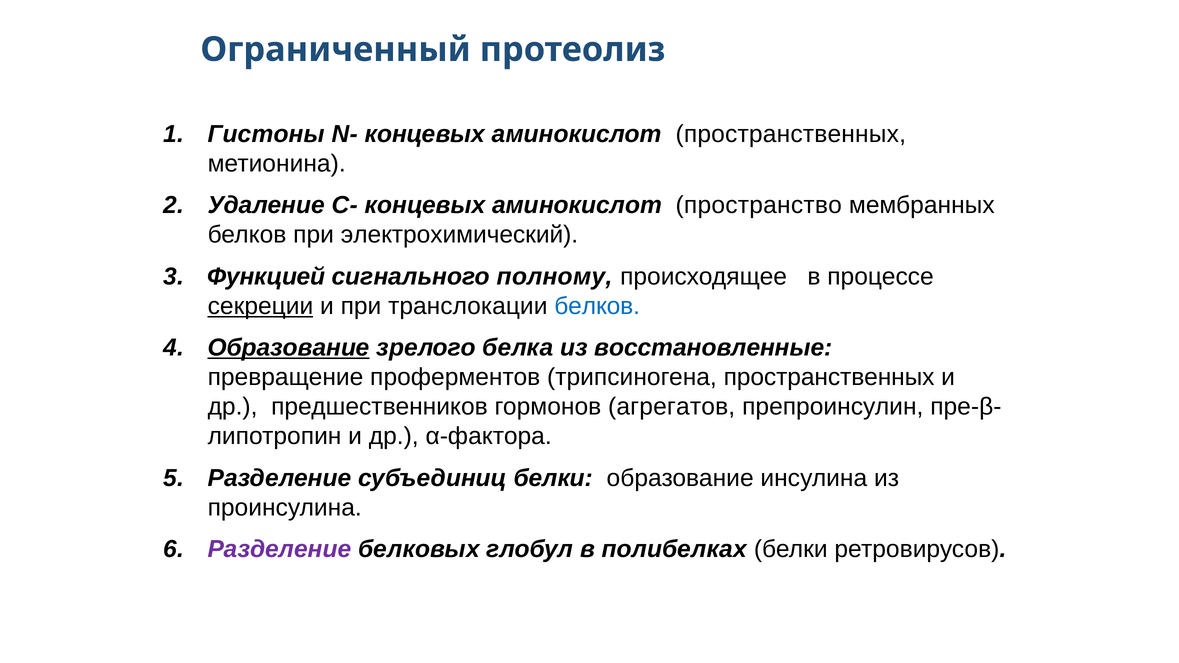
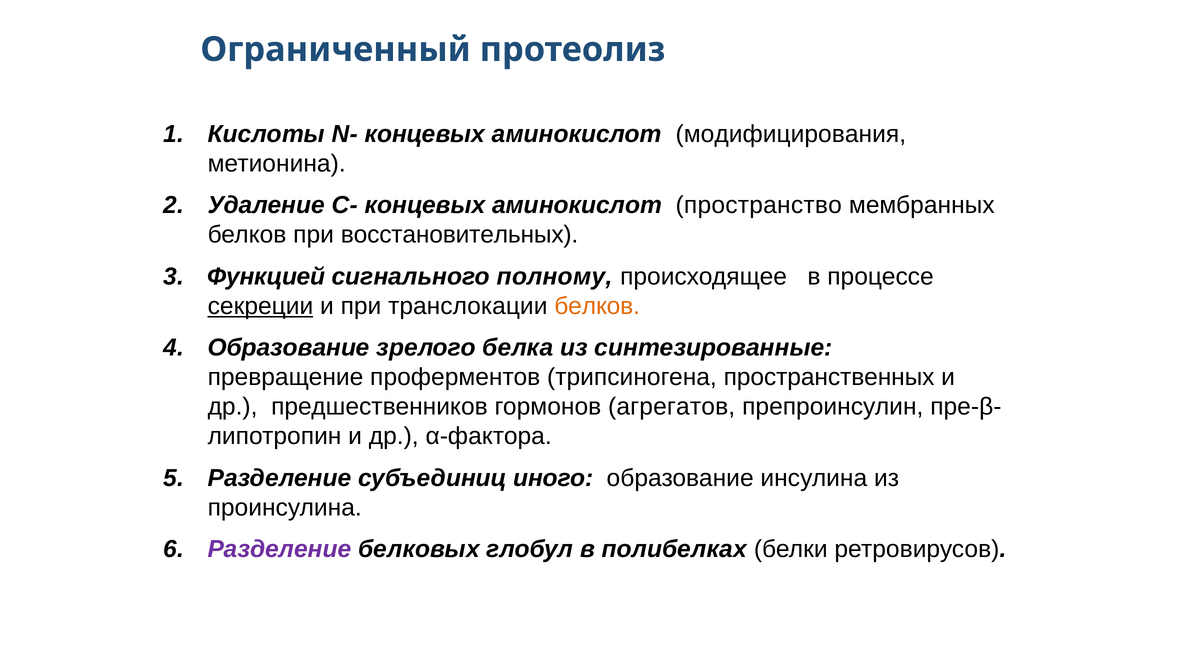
Гистоны: Гистоны -> Кислоты
аминокислот пространственных: пространственных -> модифицирования
электрохимический: электрохимический -> восстановительных
белков at (597, 306) colour: blue -> orange
Образование at (289, 348) underline: present -> none
восстановленные: восстановленные -> синтезированные
субъединиц белки: белки -> иного
